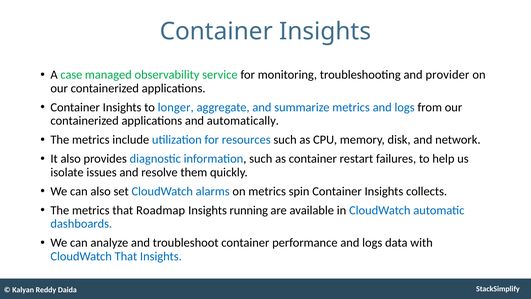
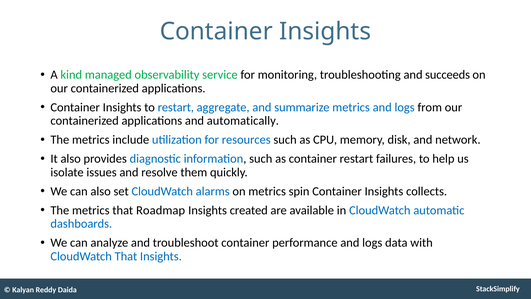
case: case -> kind
provider: provider -> succeeds
to longer: longer -> restart
running: running -> created
